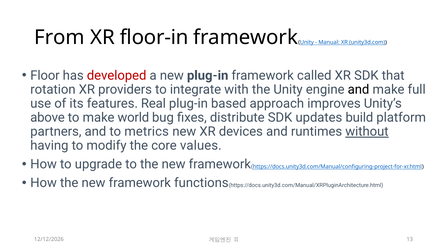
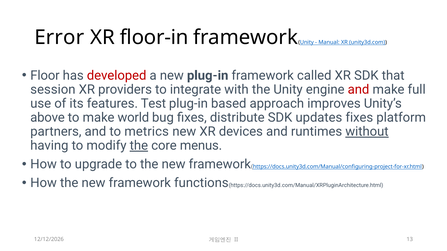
From: From -> Error
rotation: rotation -> session
and at (359, 90) colour: black -> red
Real: Real -> Test
updates build: build -> fixes
the at (139, 146) underline: none -> present
values: values -> menus
